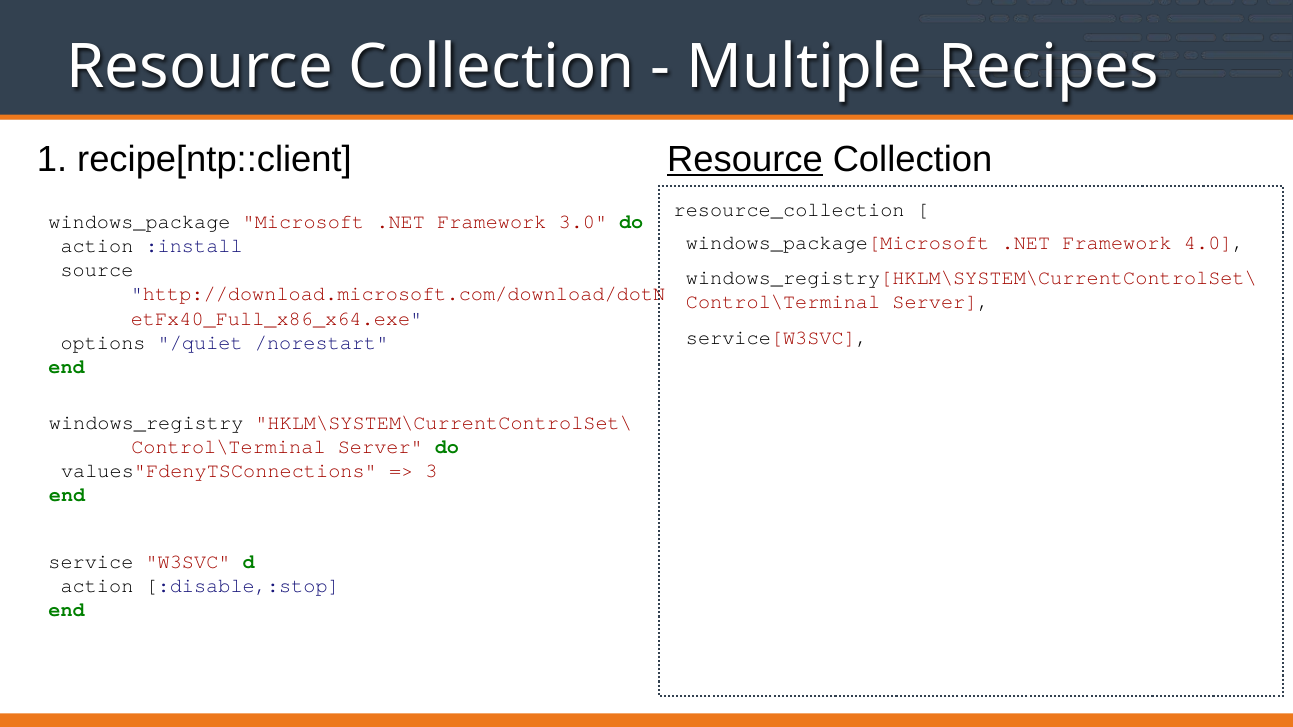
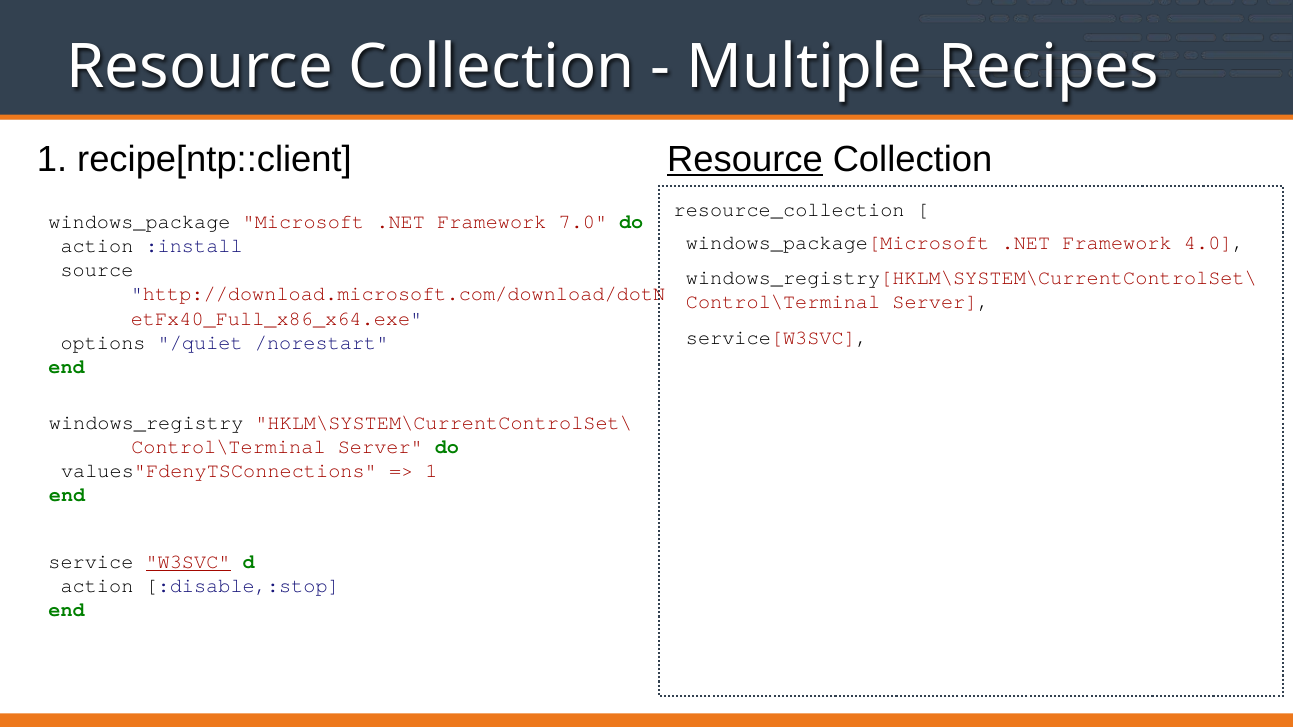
3.0: 3.0 -> 7.0
3 at (432, 471): 3 -> 1
W3SVC underline: none -> present
